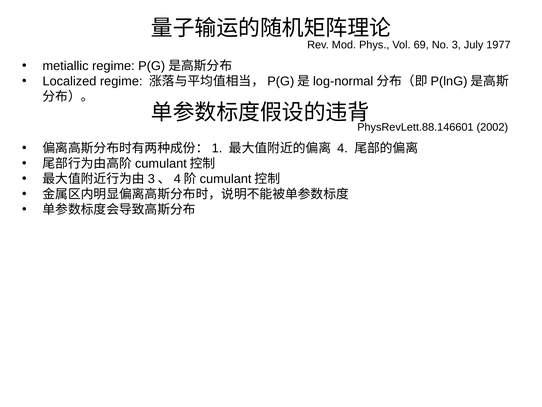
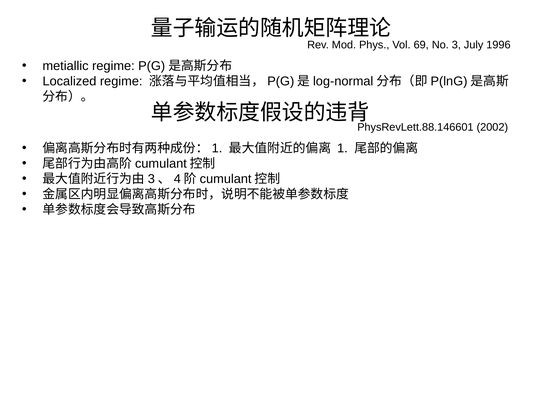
1977: 1977 -> 1996
4 at (342, 148): 4 -> 1
